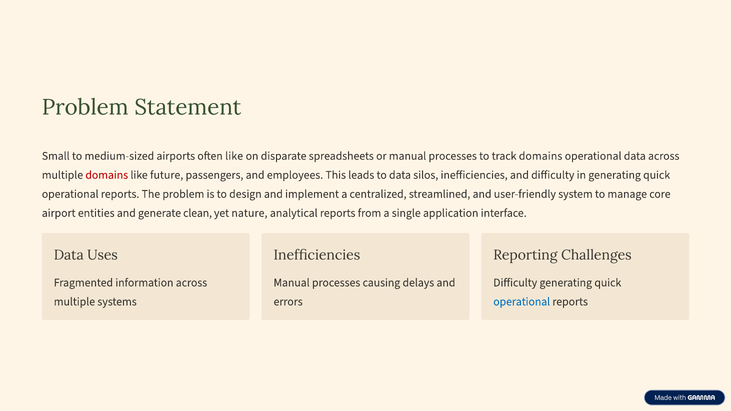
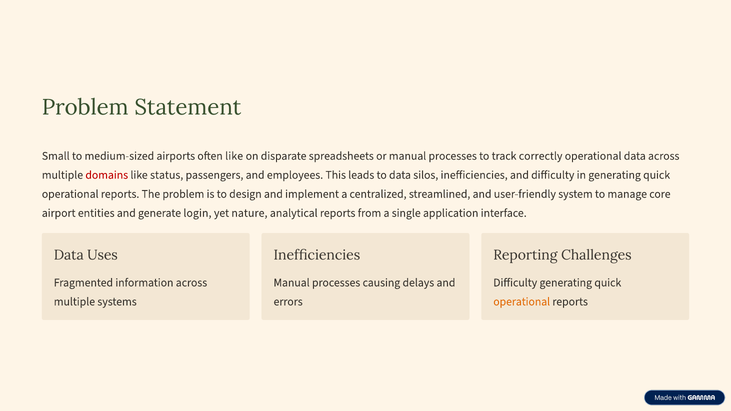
track domains: domains -> correctly
future: future -> status
clean: clean -> login
operational at (522, 302) colour: blue -> orange
